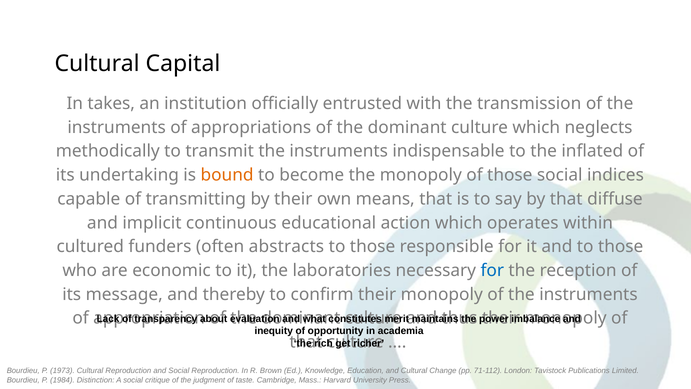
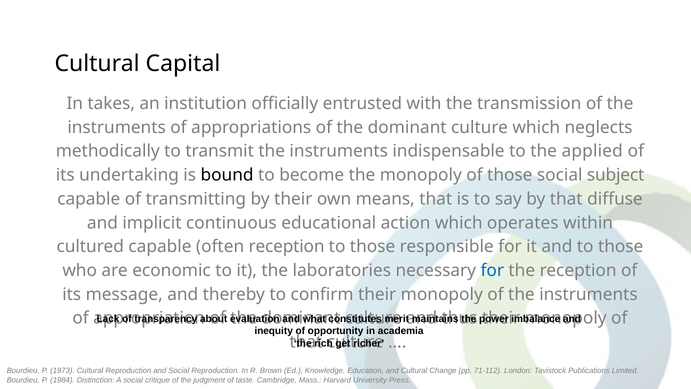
inflated: inflated -> applied
bound colour: orange -> black
indices: indices -> subject
cultured funders: funders -> capable
often abstracts: abstracts -> reception
